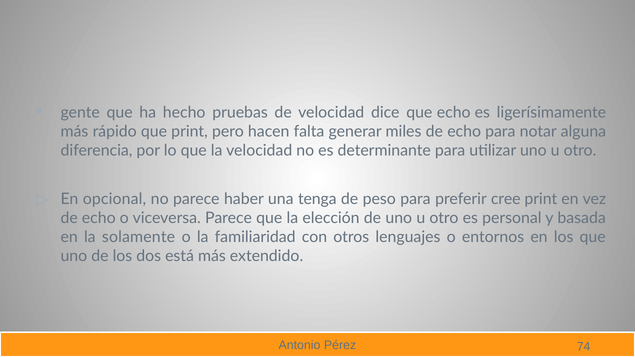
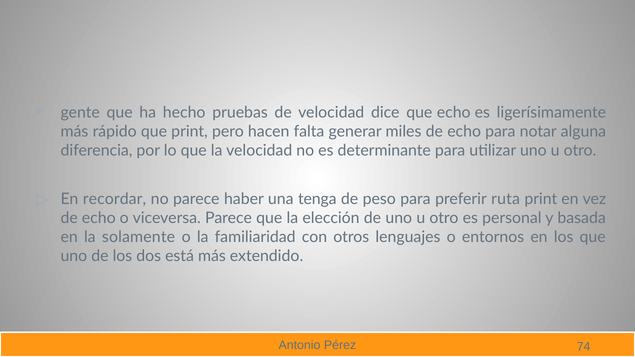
opcional: opcional -> recordar
cree: cree -> ruta
